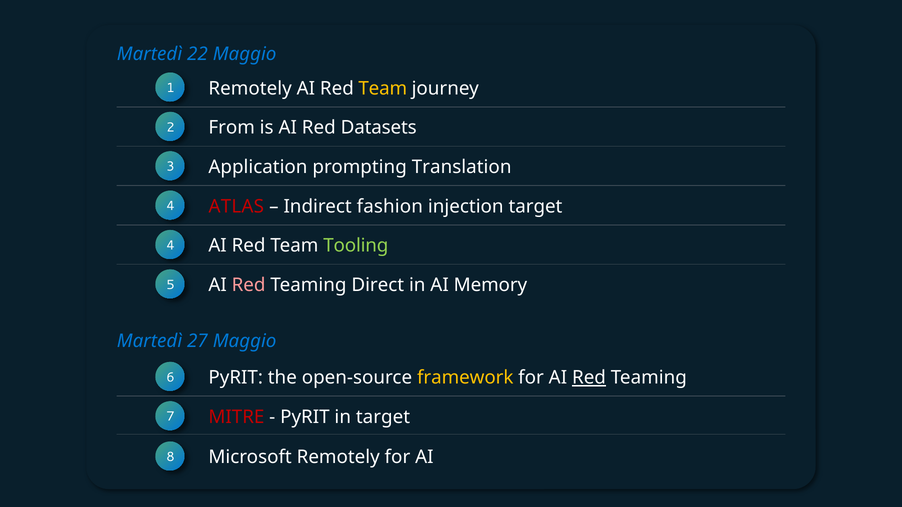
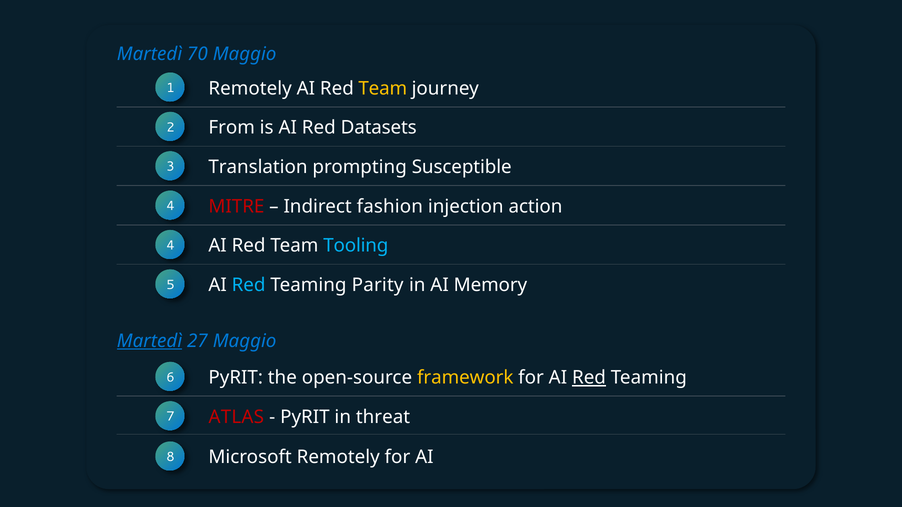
22: 22 -> 70
Application: Application -> Translation
Translation: Translation -> Susceptible
ATLAS: ATLAS -> MITRE
injection target: target -> action
Tooling colour: light green -> light blue
Red at (249, 285) colour: pink -> light blue
Direct: Direct -> Parity
Martedì at (150, 341) underline: none -> present
MITRE: MITRE -> ATLAS
in target: target -> threat
